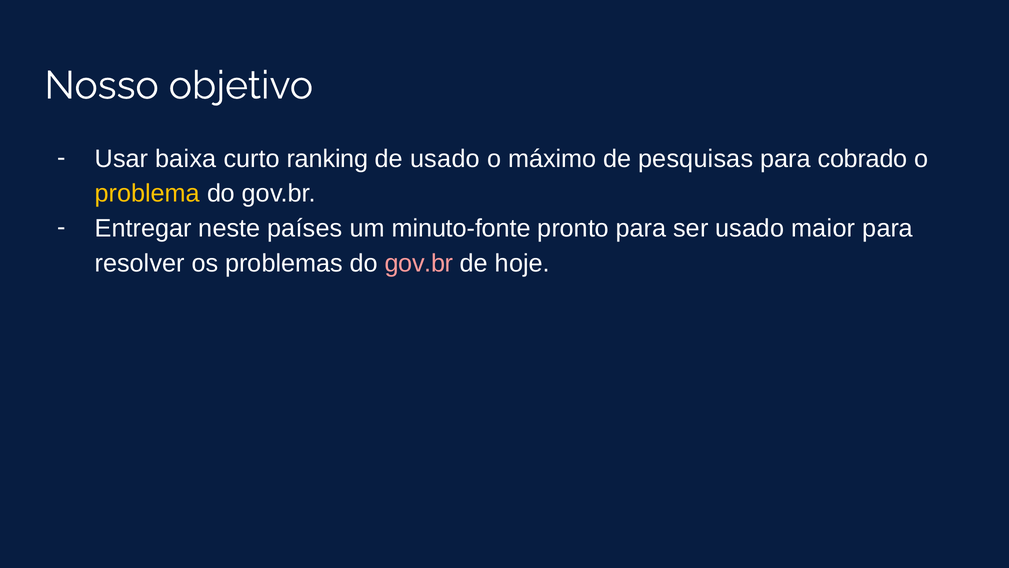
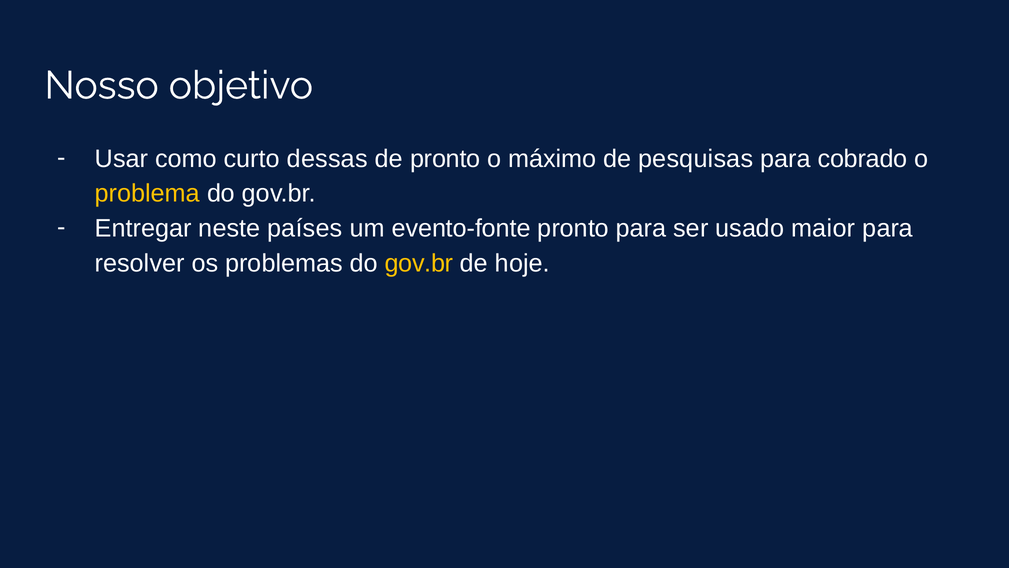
baixa: baixa -> como
ranking: ranking -> dessas
de usado: usado -> pronto
minuto-fonte: minuto-fonte -> evento-fonte
gov.br at (419, 263) colour: pink -> yellow
